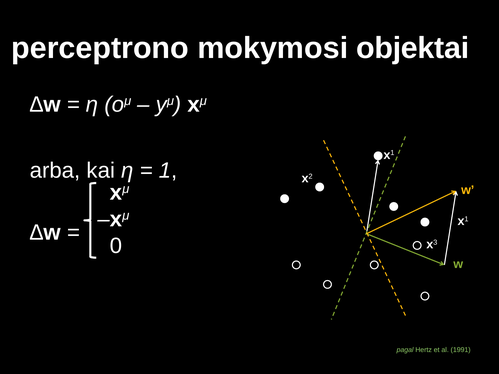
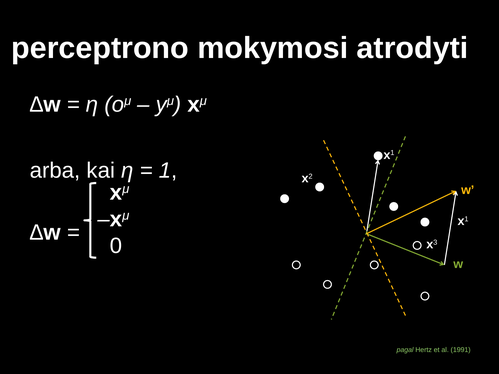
objektai: objektai -> atrodyti
